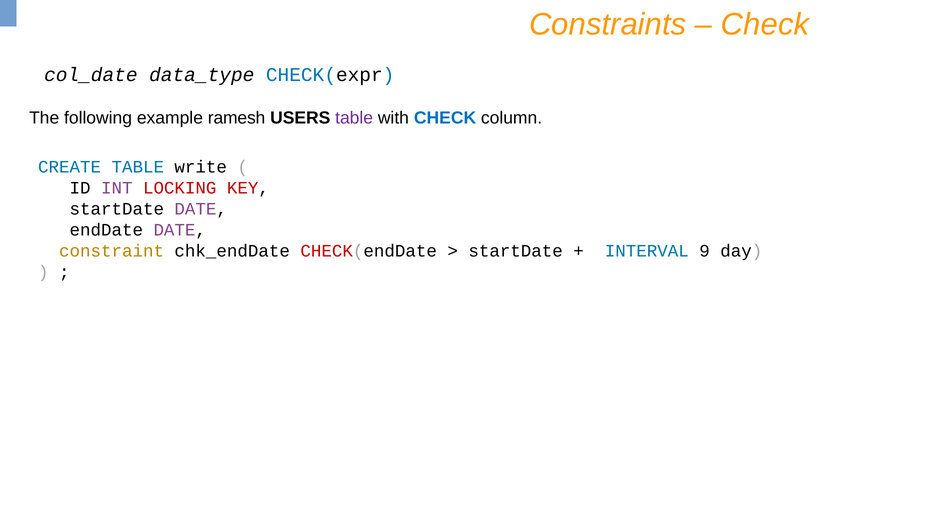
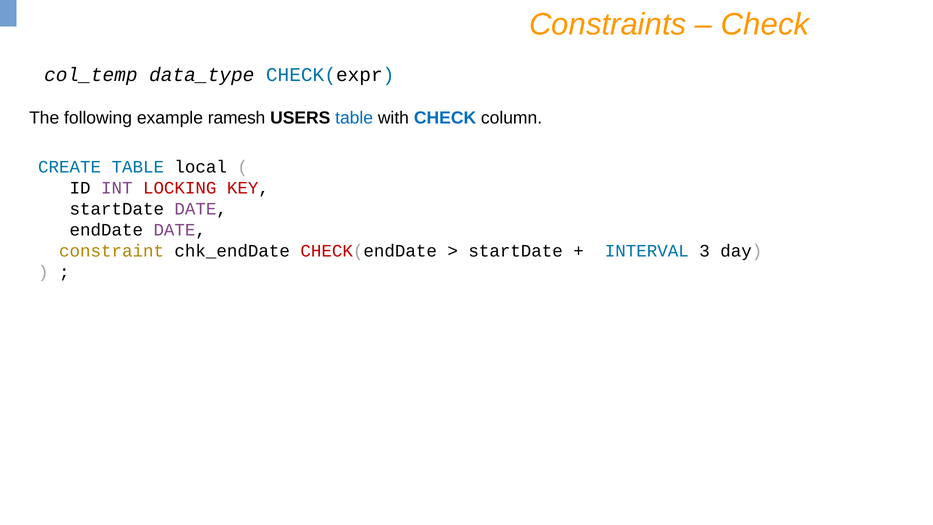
col_date: col_date -> col_temp
table at (354, 118) colour: purple -> blue
write: write -> local
9: 9 -> 3
